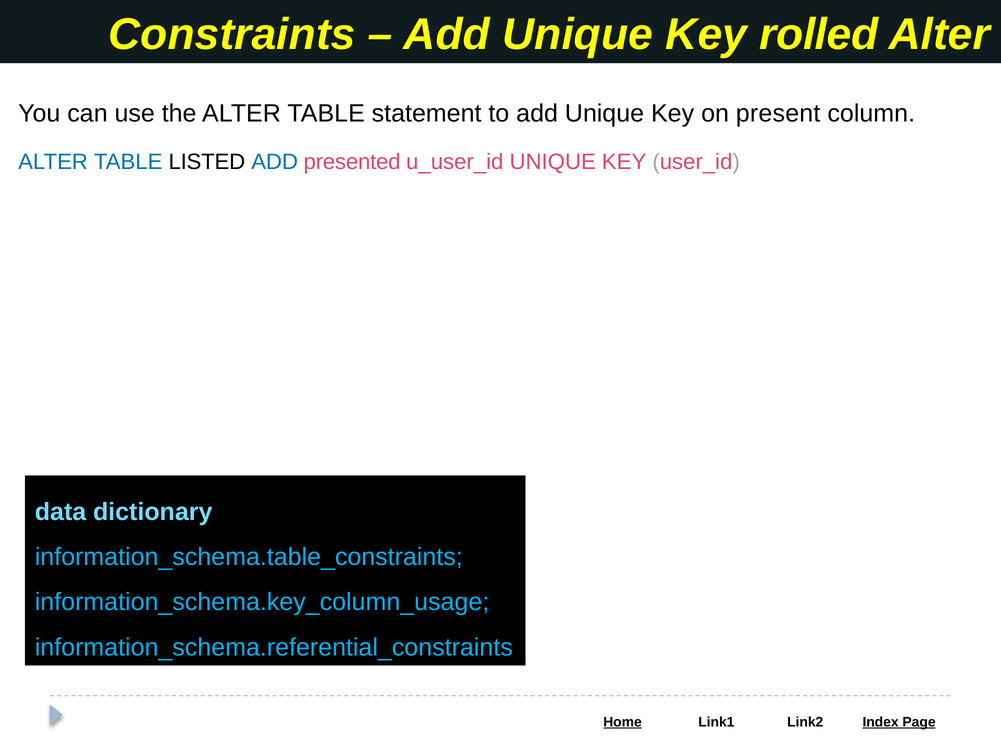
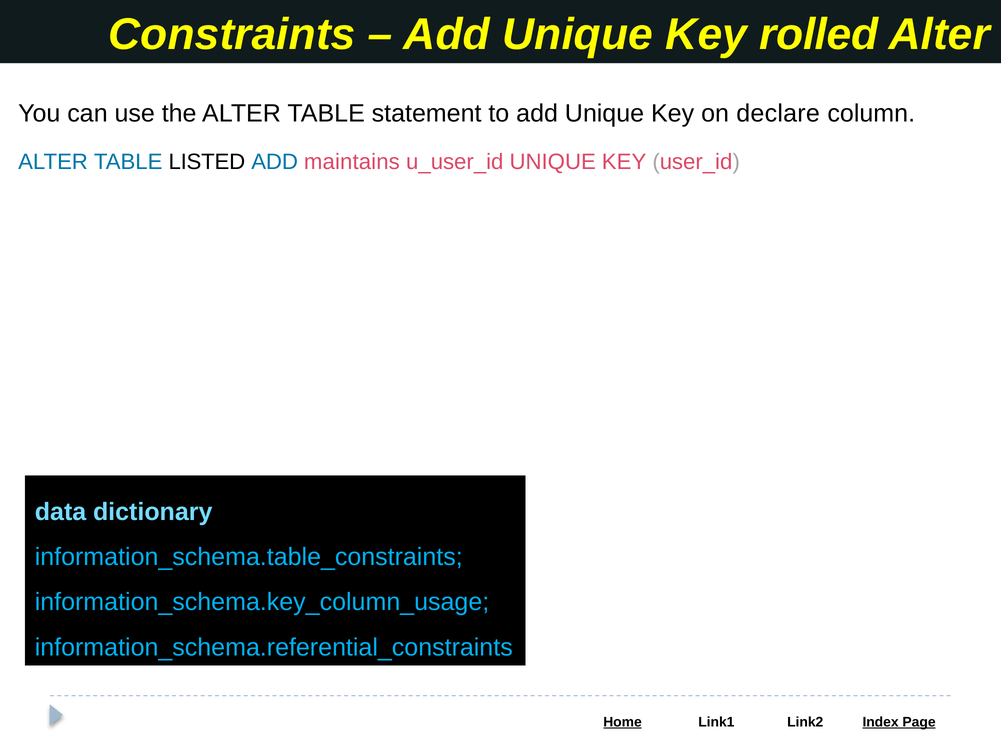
present: present -> declare
presented: presented -> maintains
